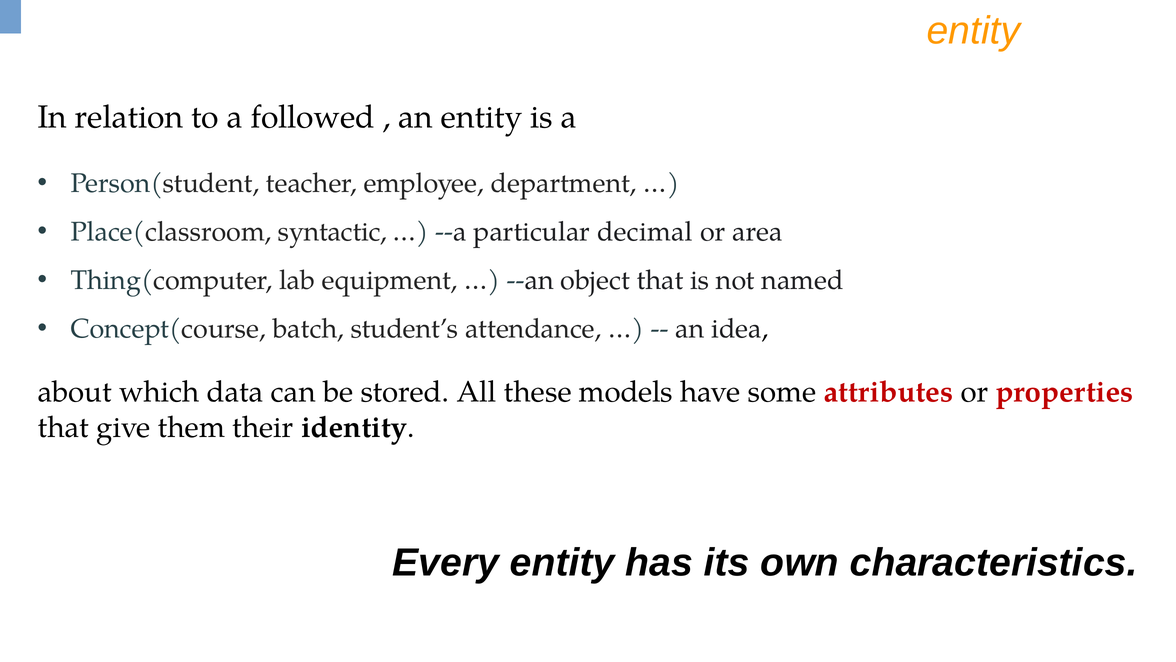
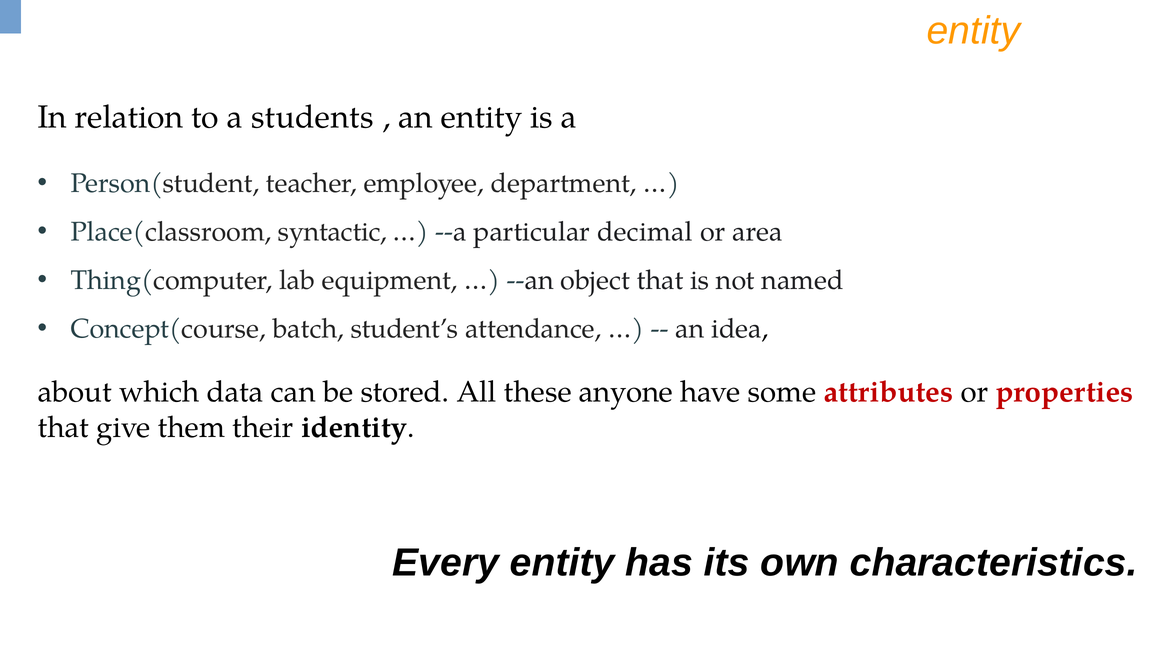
followed: followed -> students
models: models -> anyone
